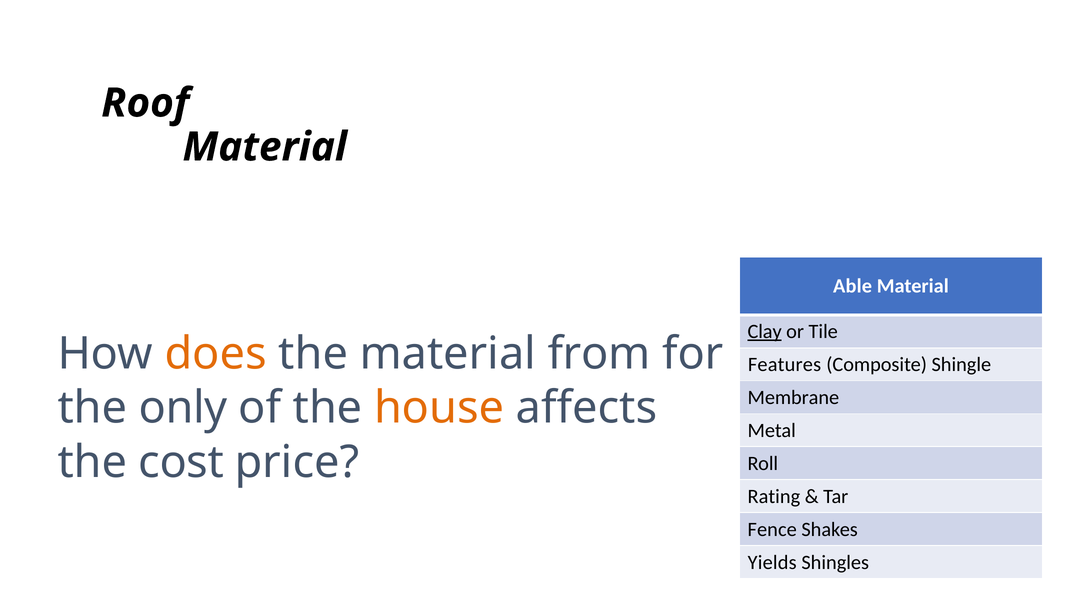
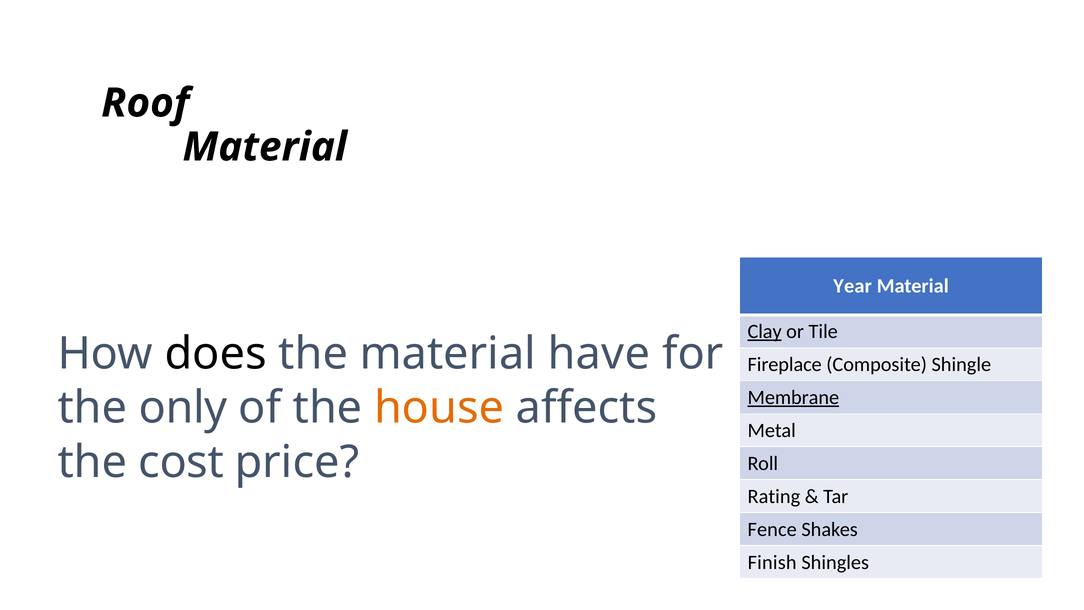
Able: Able -> Year
does colour: orange -> black
from: from -> have
Features: Features -> Fireplace
Membrane underline: none -> present
Yields: Yields -> Finish
